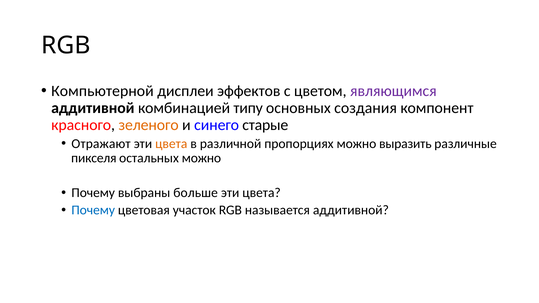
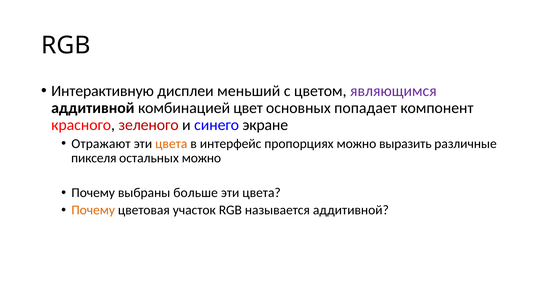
Компьютерной: Компьютерной -> Интерактивную
эффектов: эффектов -> меньший
типу: типу -> цвет
создания: создания -> попадает
зеленого colour: orange -> red
старые: старые -> экране
различной: различной -> интерфейс
Почему at (93, 210) colour: blue -> orange
